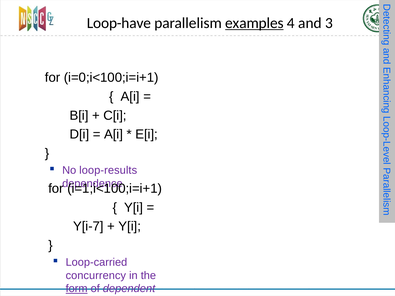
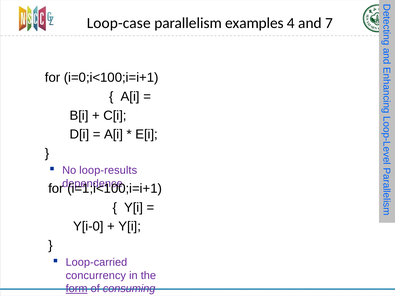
Loop-have: Loop-have -> Loop-case
examples underline: present -> none
3: 3 -> 7
Y[i-7: Y[i-7 -> Y[i-0
dependent: dependent -> consuming
